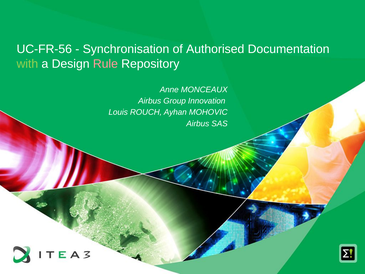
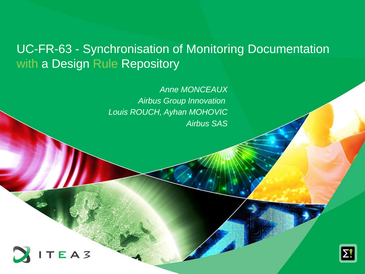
UC-FR-56: UC-FR-56 -> UC-FR-63
Authorised: Authorised -> Monitoring
Rule colour: pink -> light green
